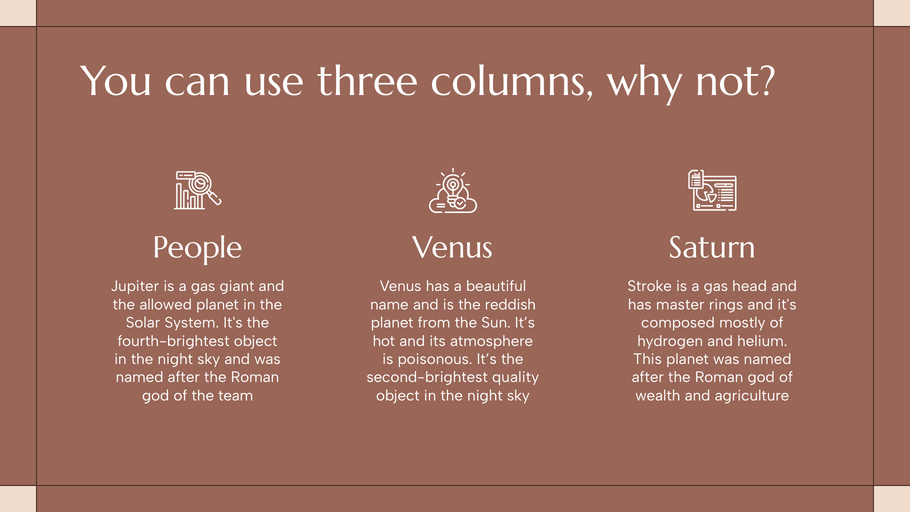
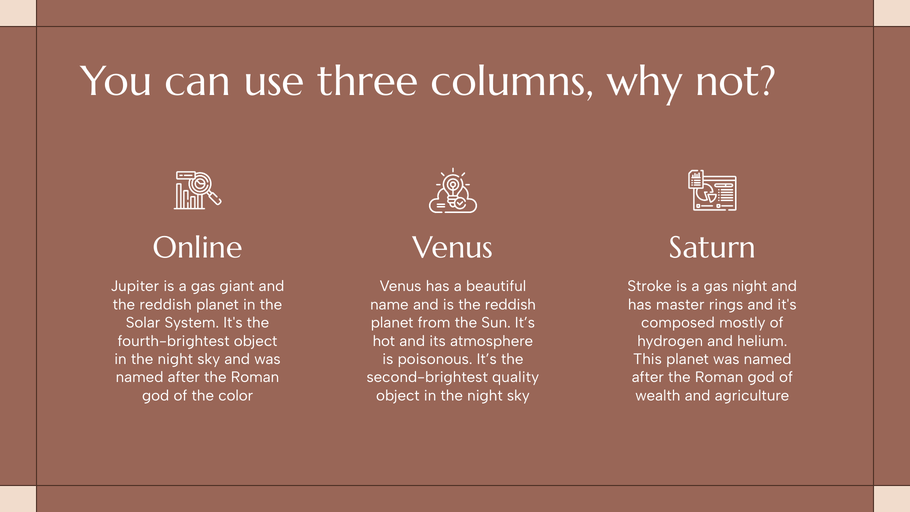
People: People -> Online
gas head: head -> night
allowed at (166, 305): allowed -> reddish
team: team -> color
